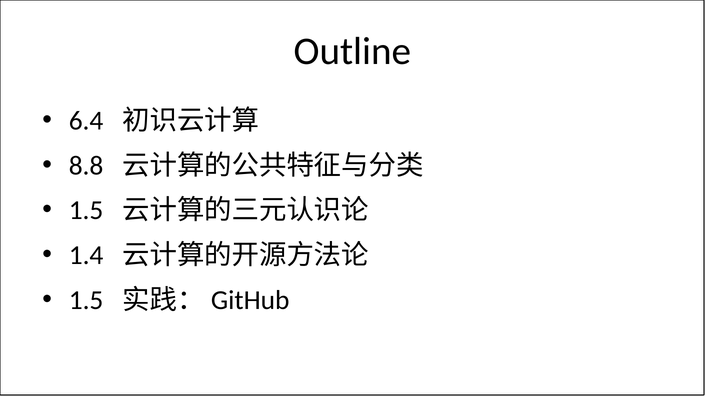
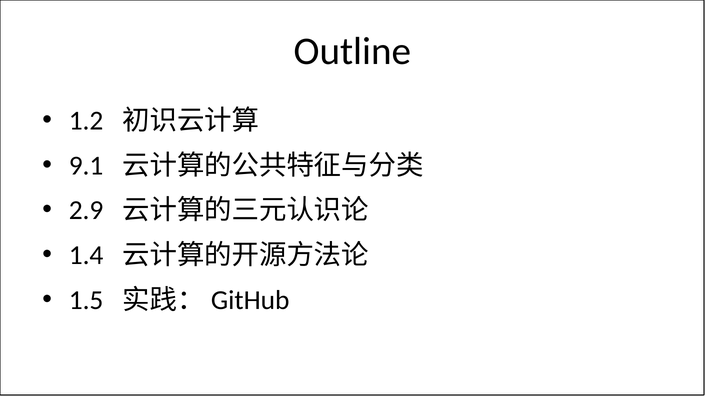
6.4: 6.4 -> 1.2
8.8: 8.8 -> 9.1
1.5 at (86, 211): 1.5 -> 2.9
